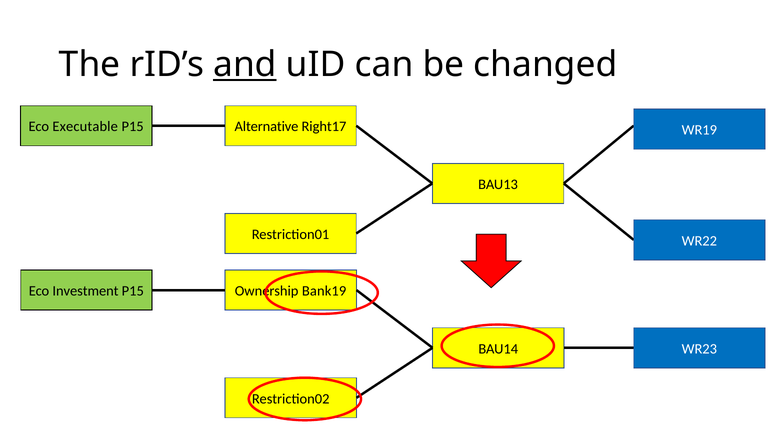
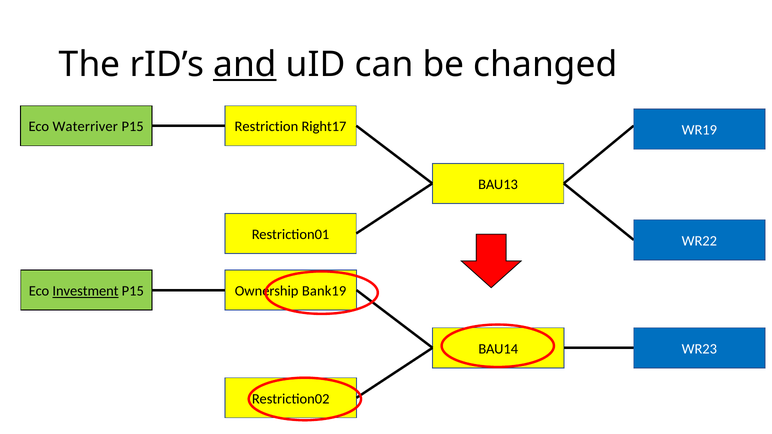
Executable: Executable -> Waterriver
Alternative: Alternative -> Restriction
Investment underline: none -> present
